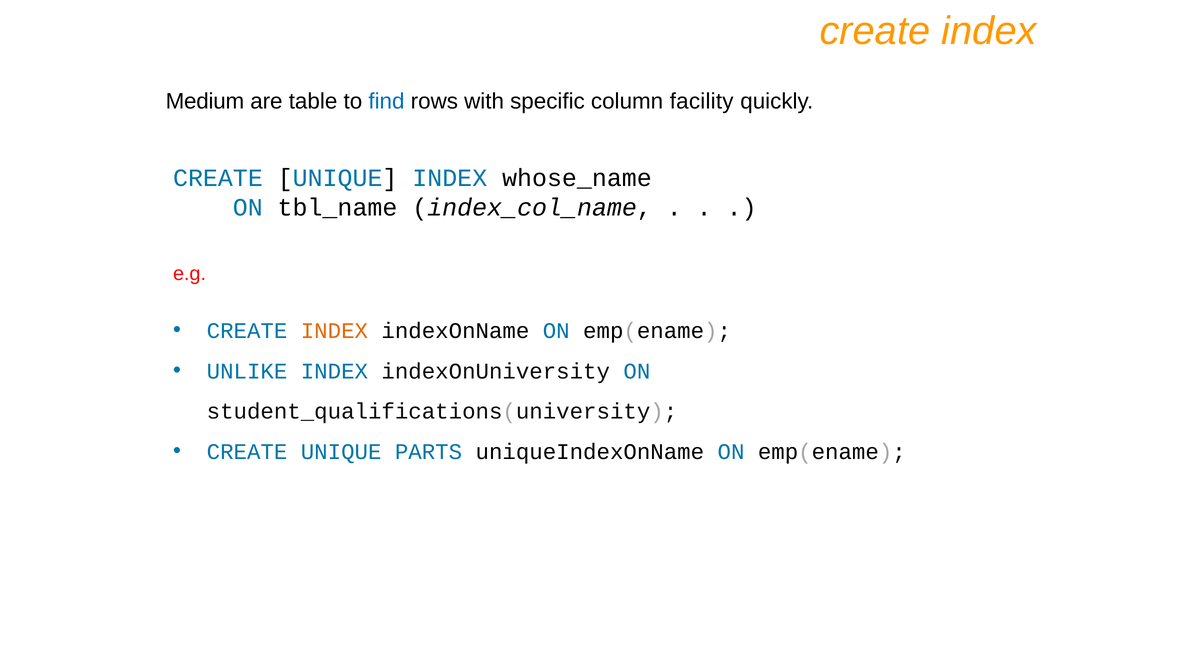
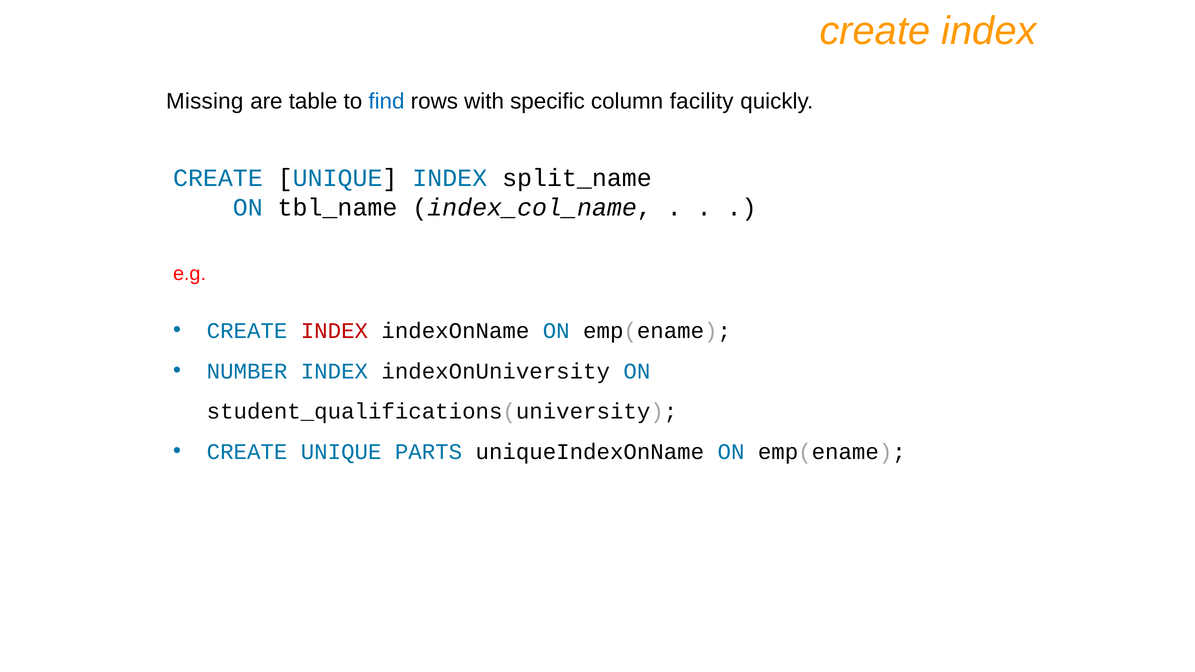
Medium: Medium -> Missing
whose_name: whose_name -> split_name
INDEX at (334, 331) colour: orange -> red
UNLIKE: UNLIKE -> NUMBER
